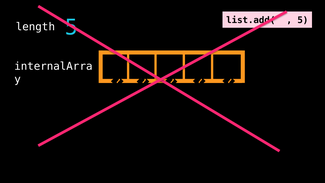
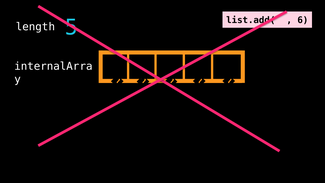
5 at (303, 20): 5 -> 6
